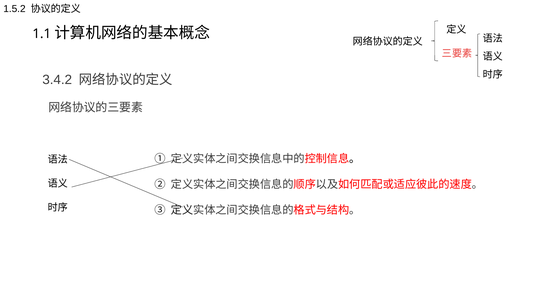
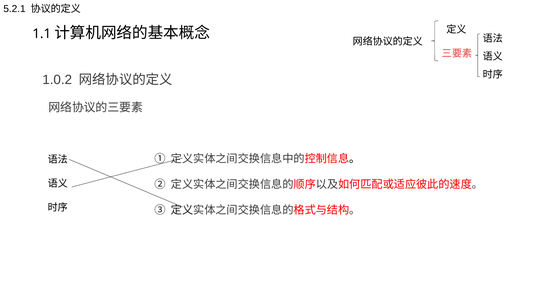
1.5.2: 1.5.2 -> 5.2.1
3.4.2: 3.4.2 -> 1.0.2
